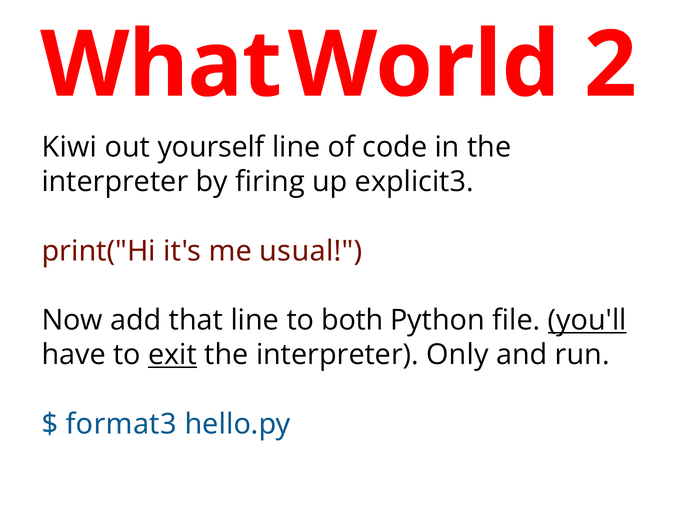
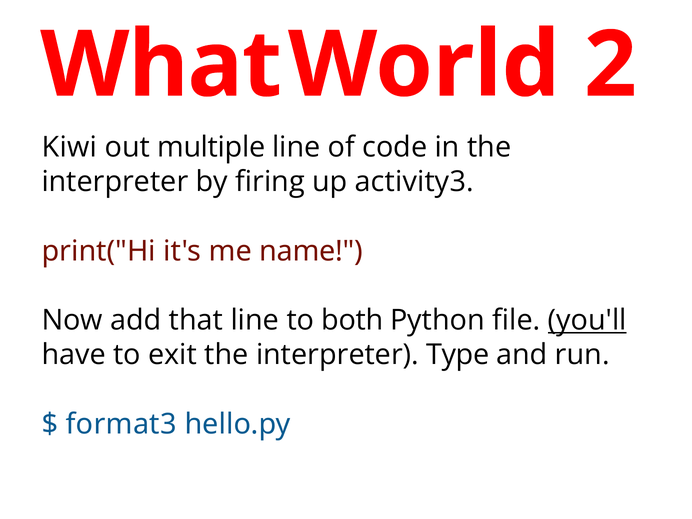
yourself: yourself -> multiple
explicit3: explicit3 -> activity3
usual: usual -> name
exit underline: present -> none
Only: Only -> Type
